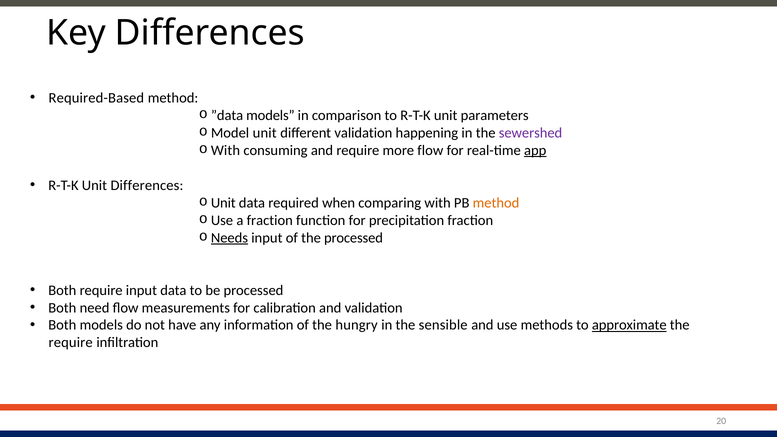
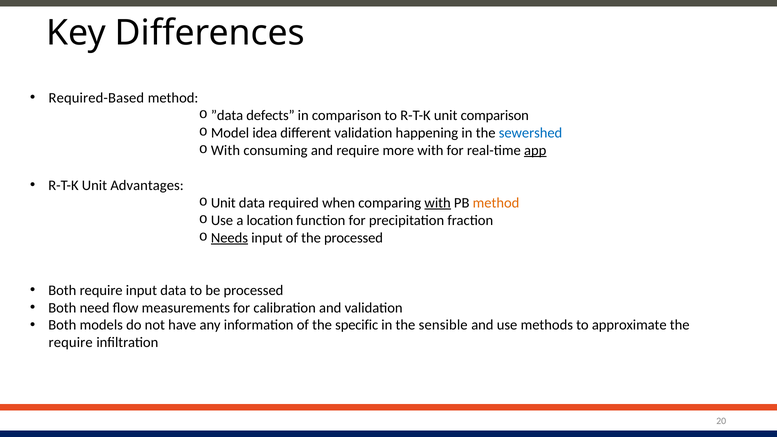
”data models: models -> defects
unit parameters: parameters -> comparison
Model unit: unit -> idea
sewershed colour: purple -> blue
more flow: flow -> with
Unit Differences: Differences -> Advantages
with at (438, 203) underline: none -> present
a fraction: fraction -> location
hungry: hungry -> specific
approximate underline: present -> none
